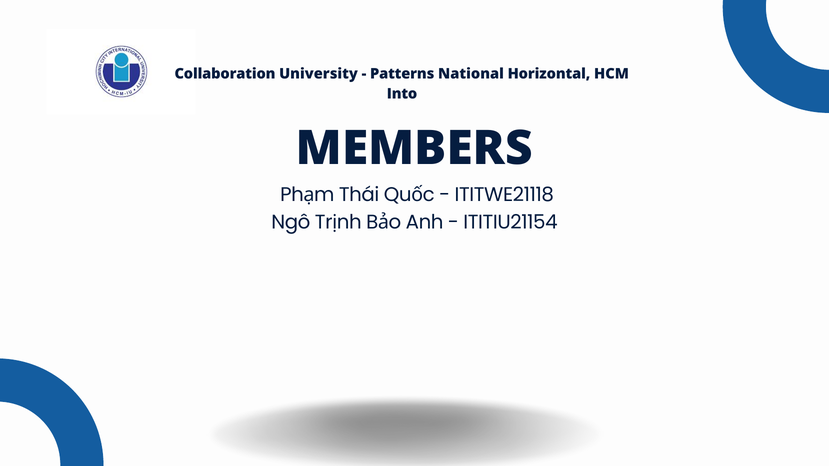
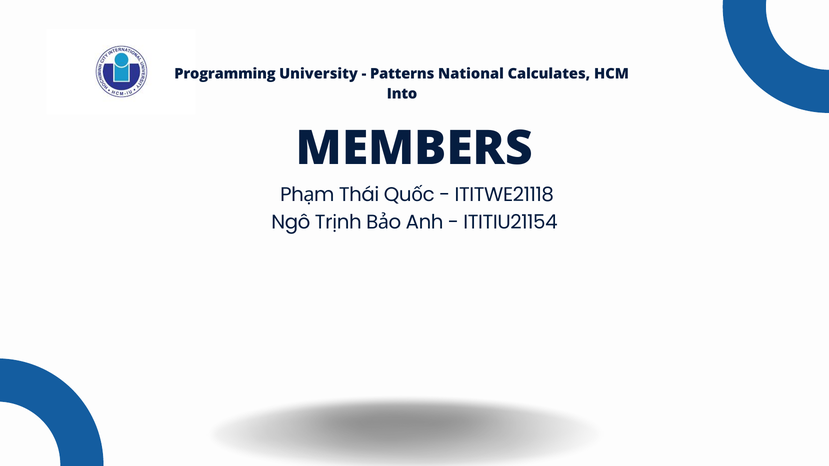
Collaboration: Collaboration -> Programming
Horizontal: Horizontal -> Calculates
